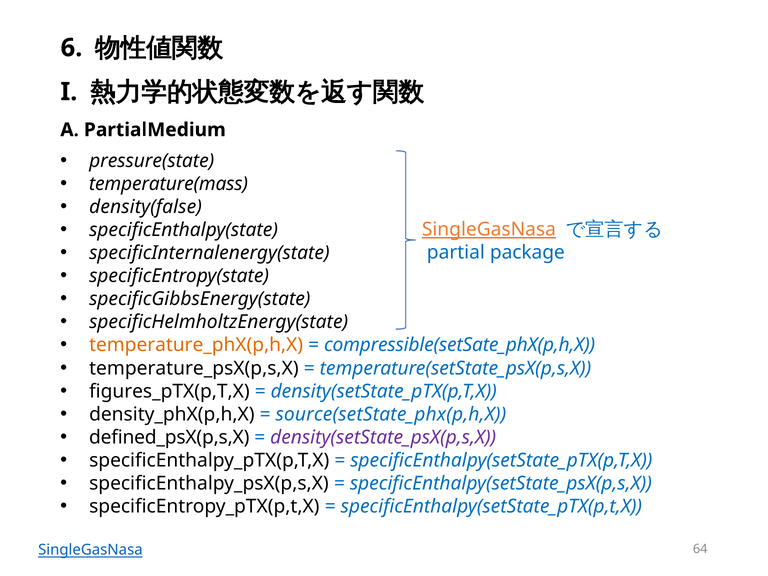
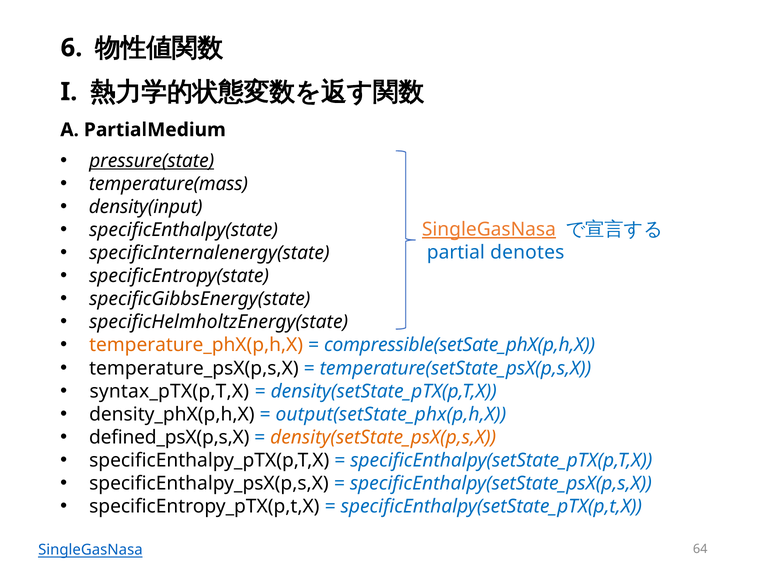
pressure(state underline: none -> present
density(false: density(false -> density(input
package: package -> denotes
figures_pTX(p,T,X: figures_pTX(p,T,X -> syntax_pTX(p,T,X
source(setState_phx(p,h,X: source(setState_phx(p,h,X -> output(setState_phx(p,h,X
density(setState_psX(p,s,X colour: purple -> orange
